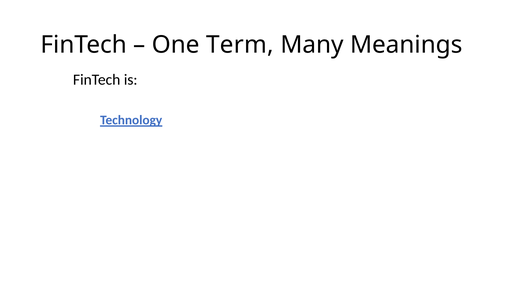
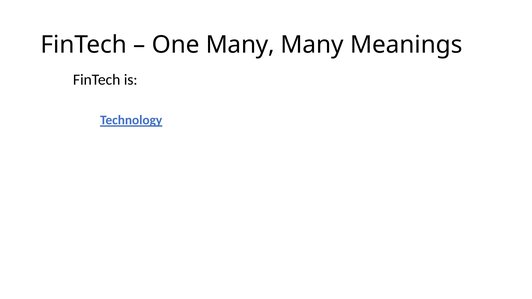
One Term: Term -> Many
